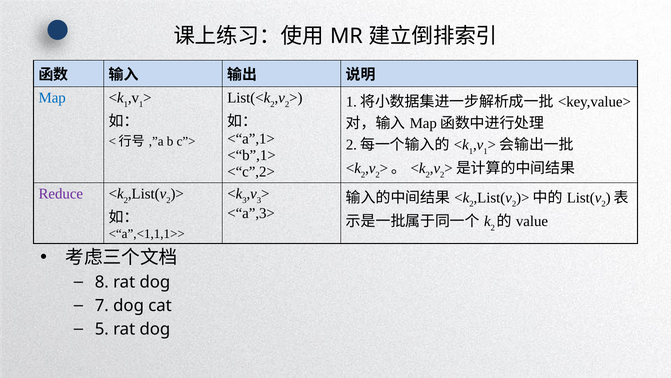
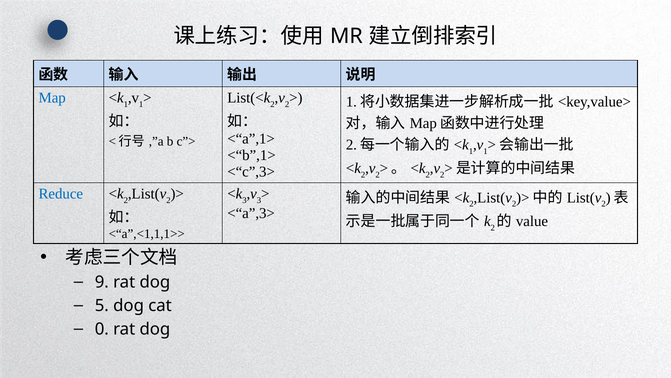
<“c”,2>: <“c”,2> -> <“c”,3>
Reduce colour: purple -> blue
8: 8 -> 9
7: 7 -> 5
5: 5 -> 0
